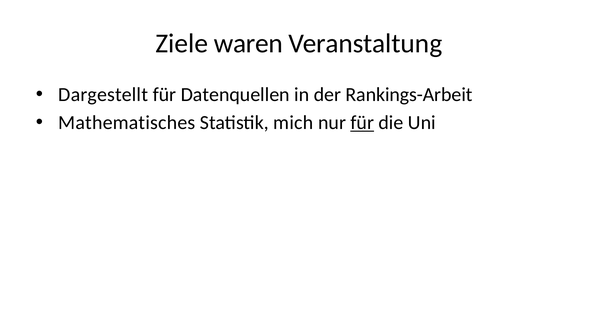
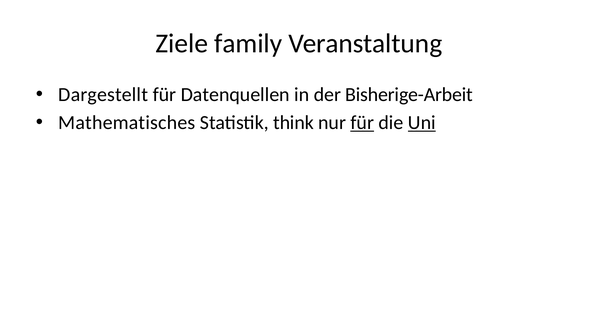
waren: waren -> family
Rankings-Arbeit: Rankings-Arbeit -> Bisherige-Arbeit
mich: mich -> think
Uni underline: none -> present
